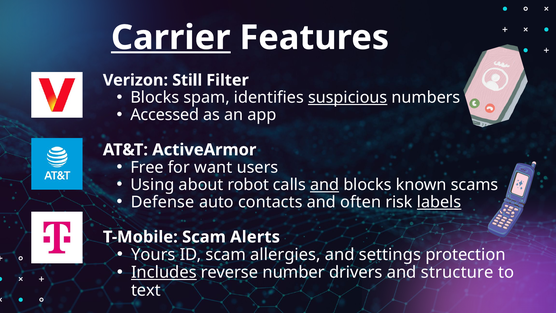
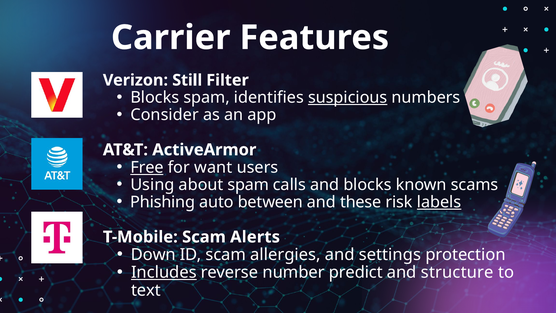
Carrier underline: present -> none
Accessed: Accessed -> Consider
Free underline: none -> present
about robot: robot -> spam
and at (325, 185) underline: present -> none
Defense: Defense -> Phishing
contacts: contacts -> between
often: often -> these
Yours: Yours -> Down
drivers: drivers -> predict
